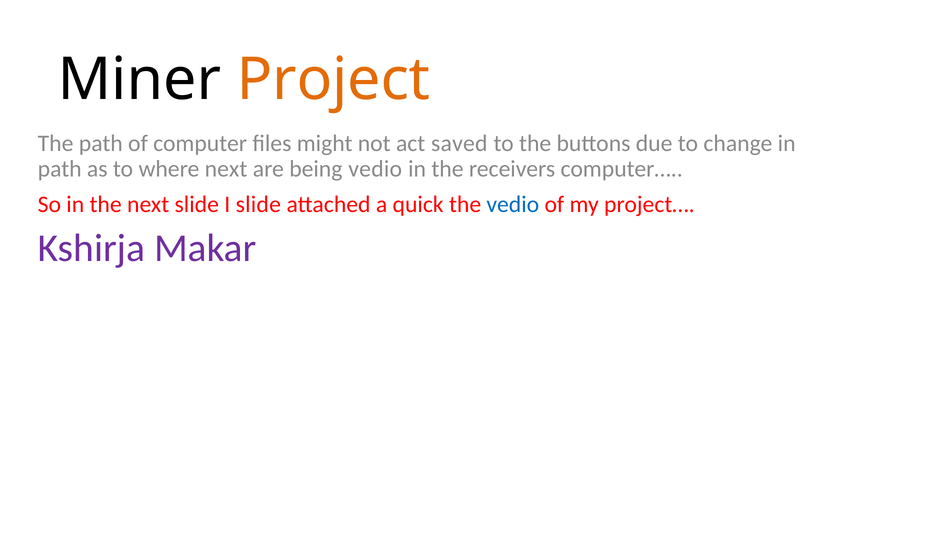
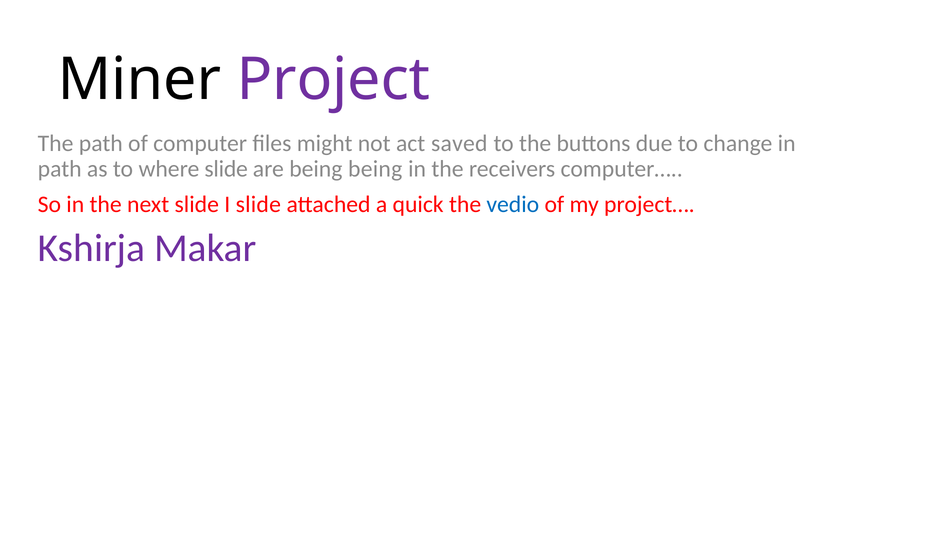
Project colour: orange -> purple
where next: next -> slide
being vedio: vedio -> being
